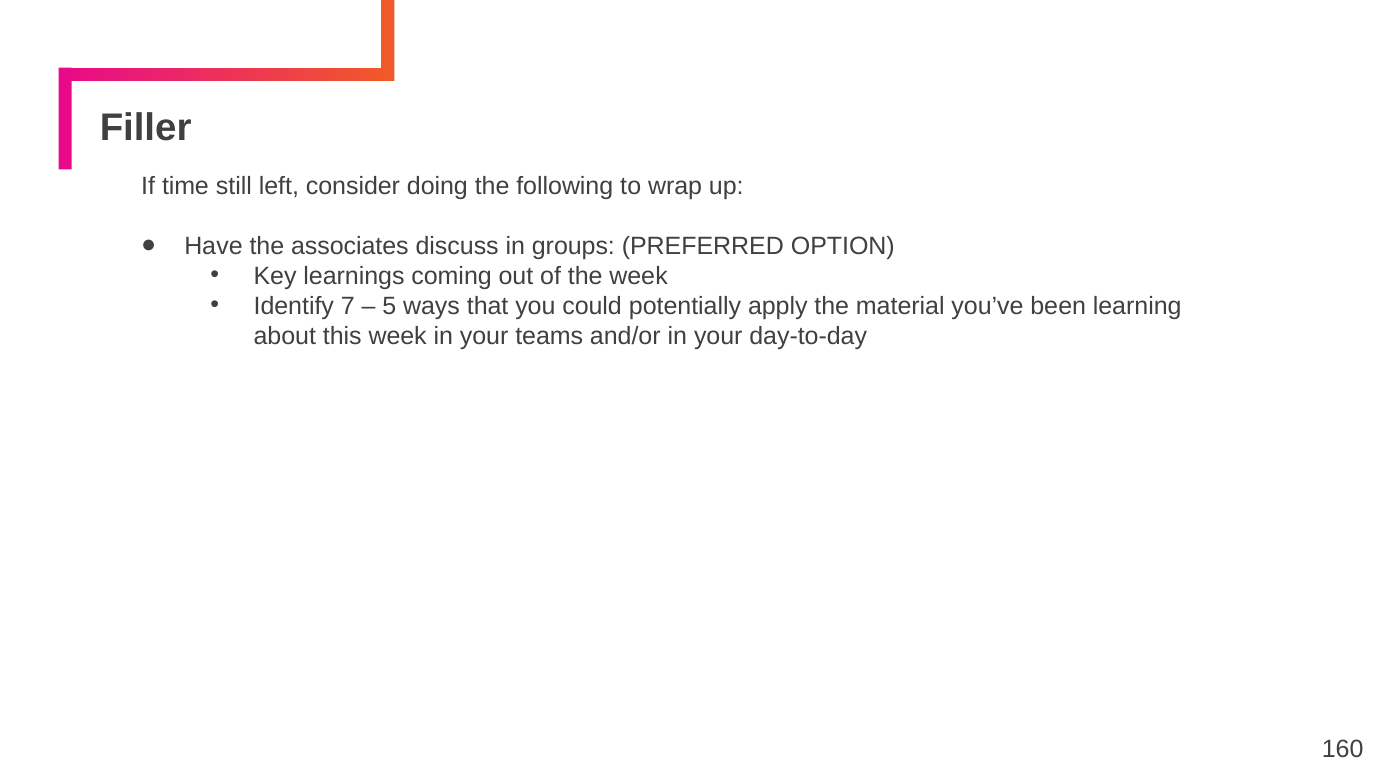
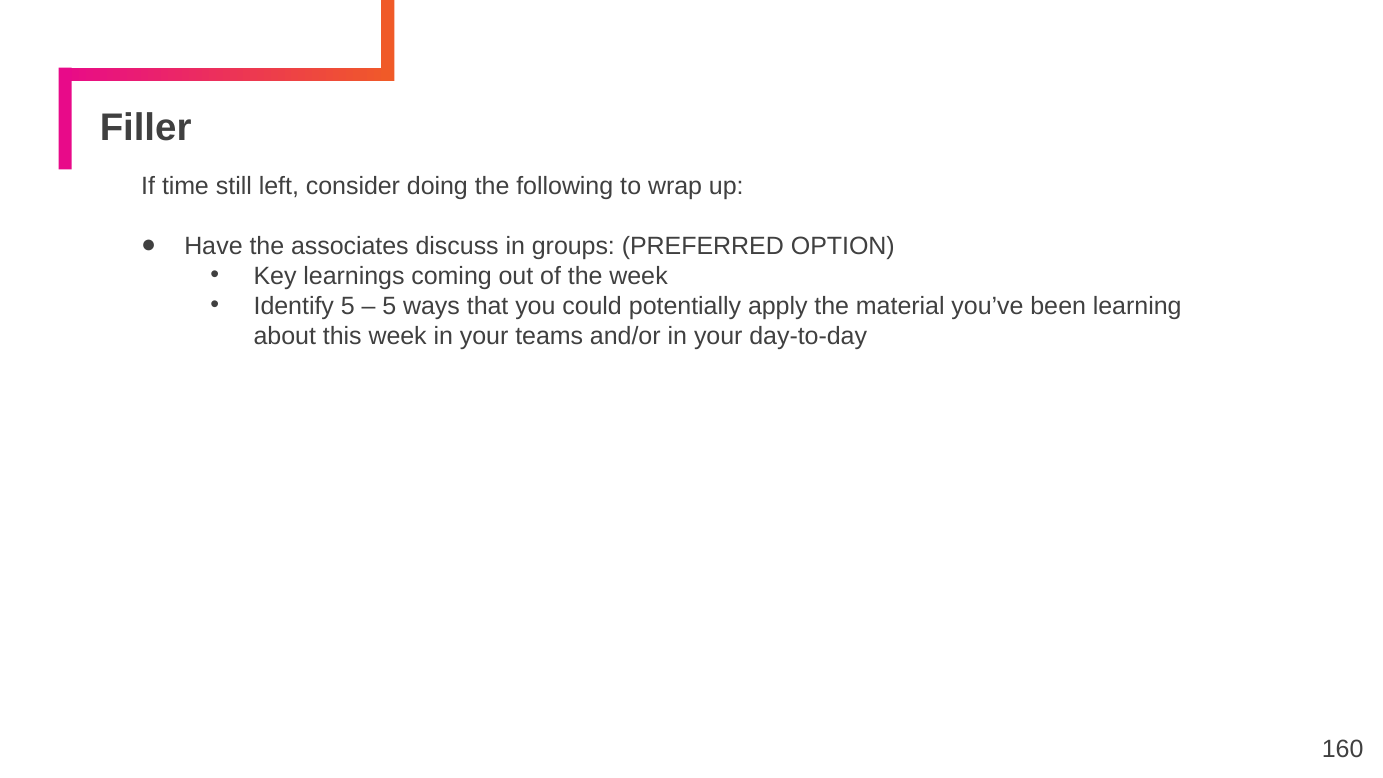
Identify 7: 7 -> 5
